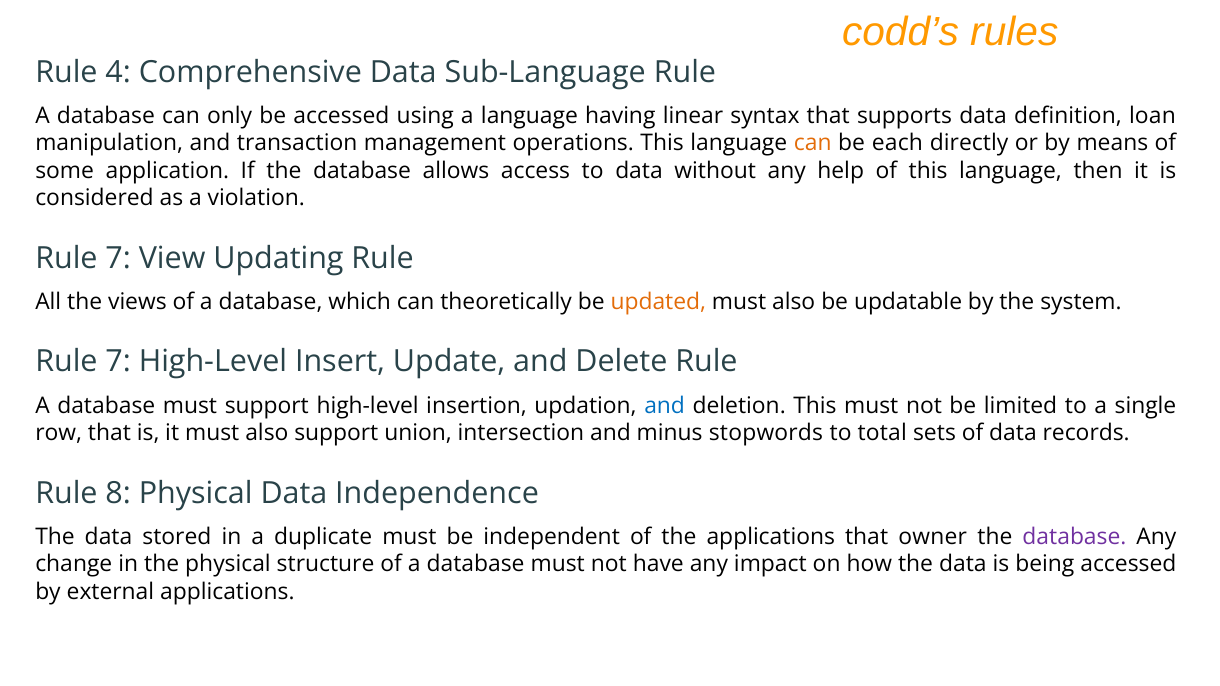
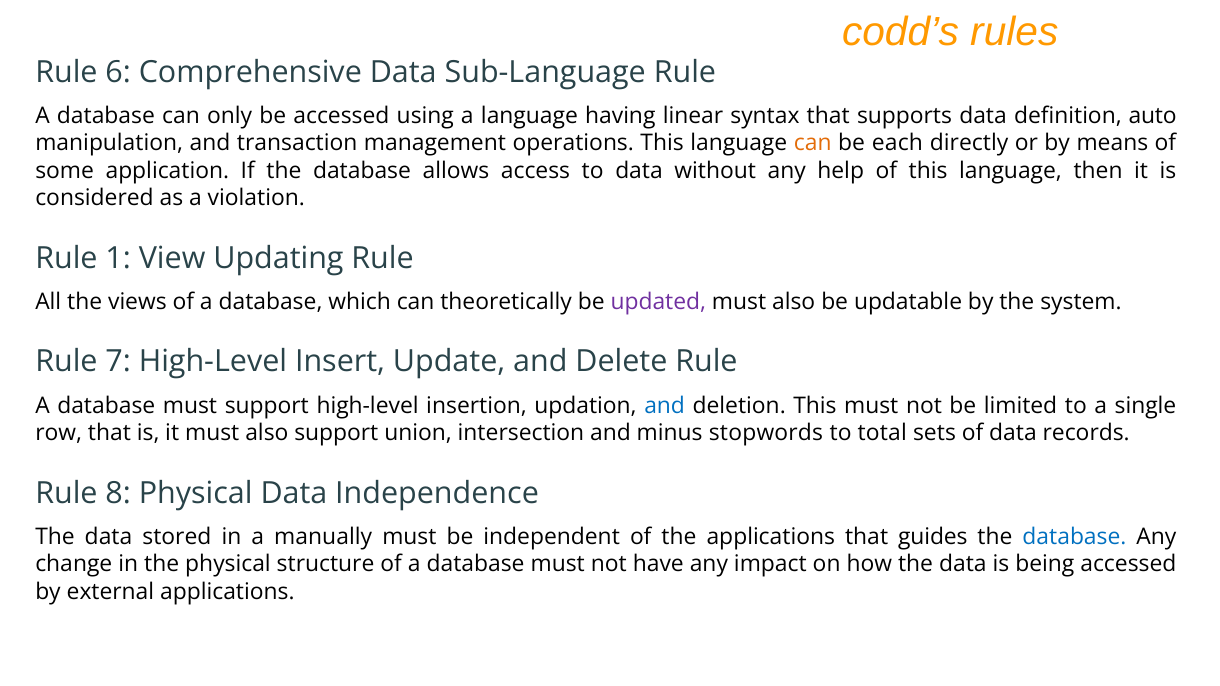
4: 4 -> 6
loan: loan -> auto
7 at (118, 258): 7 -> 1
updated colour: orange -> purple
duplicate: duplicate -> manually
owner: owner -> guides
database at (1074, 537) colour: purple -> blue
